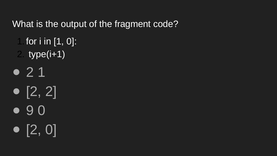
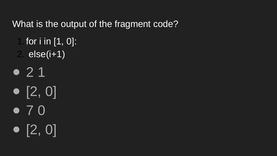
type(i+1: type(i+1 -> else(i+1
2 at (51, 91): 2 -> 0
9: 9 -> 7
